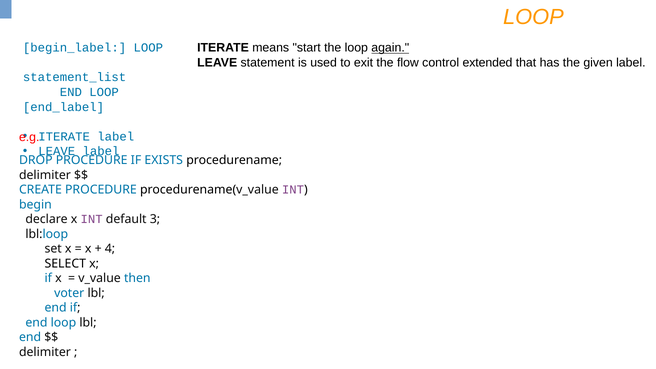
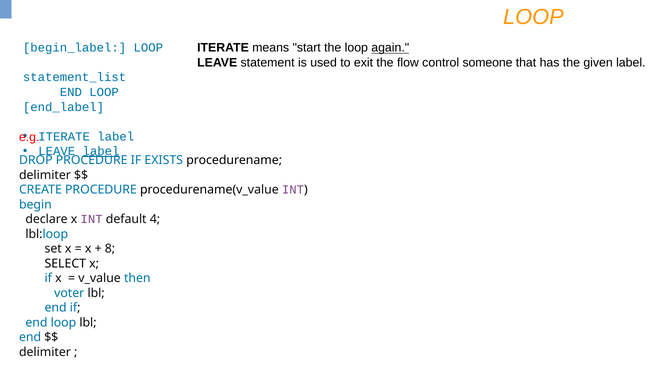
extended: extended -> someone
label at (101, 151) underline: none -> present
3: 3 -> 4
4: 4 -> 8
